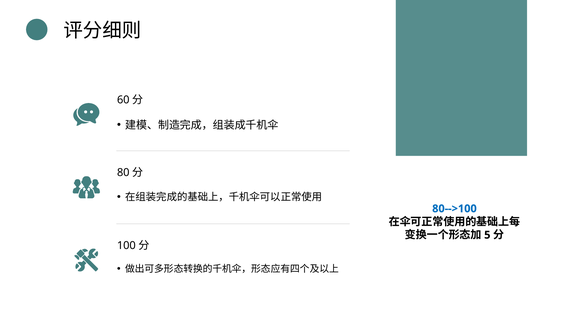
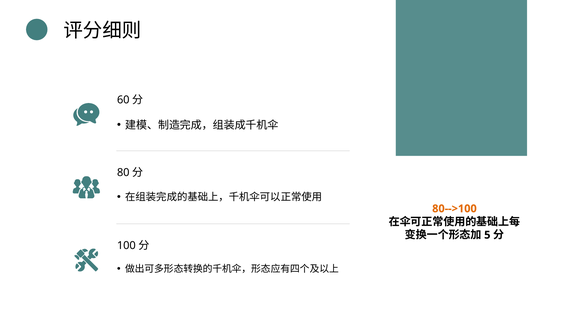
80-->100 colour: blue -> orange
